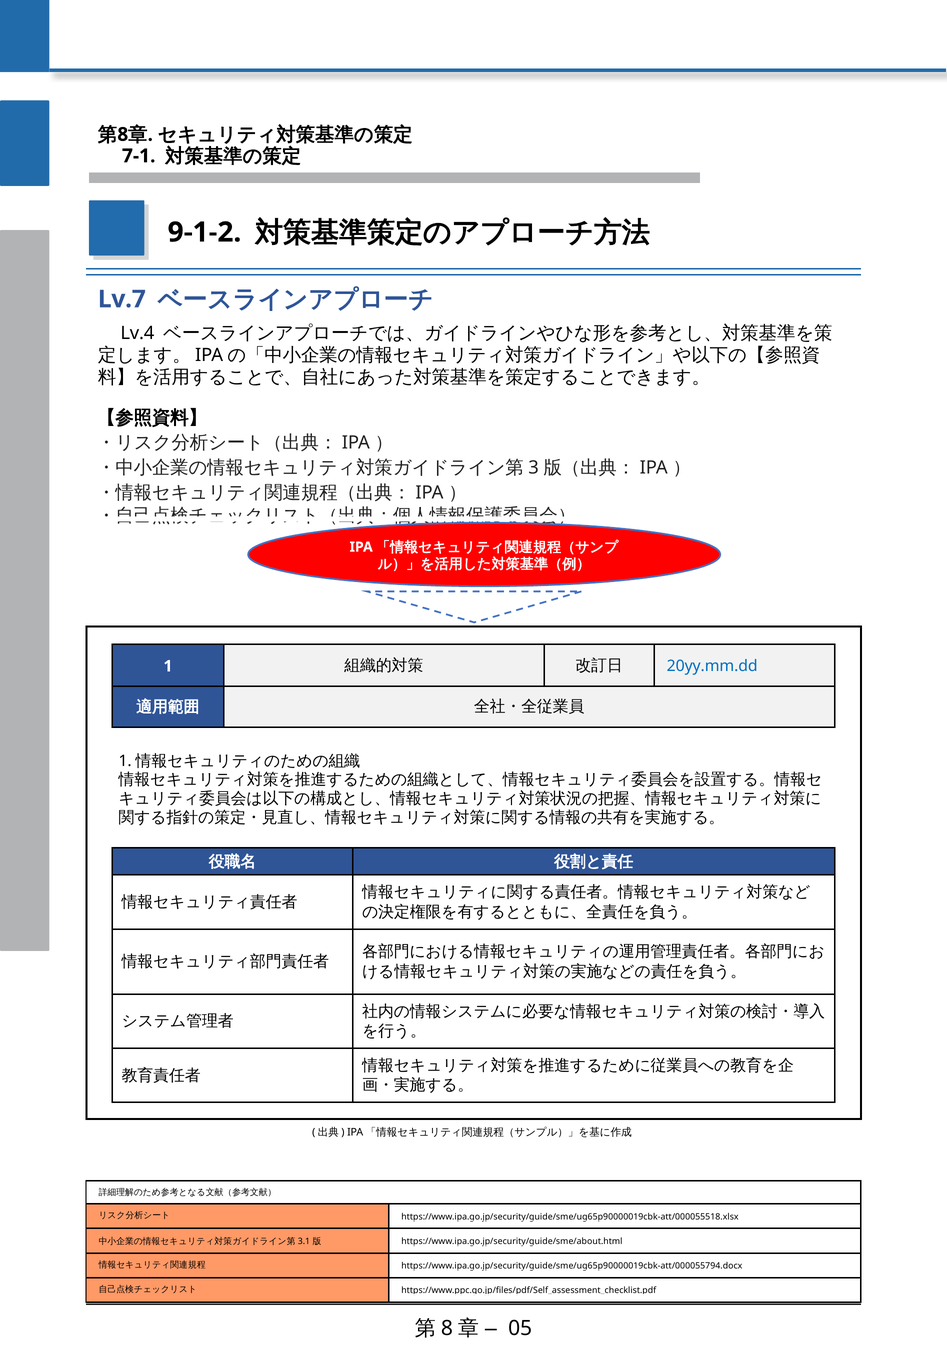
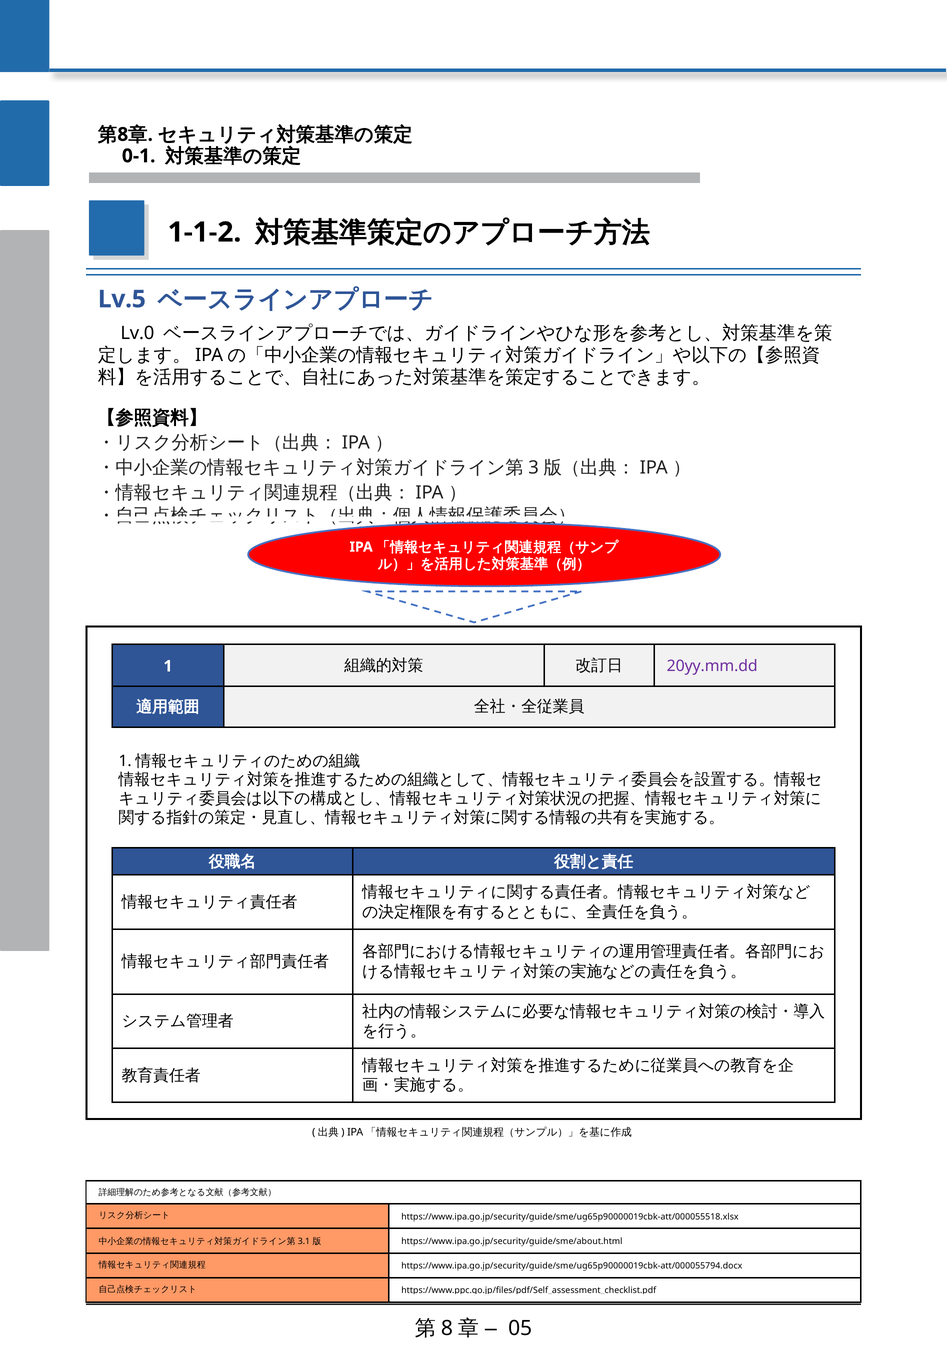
7-1: 7-1 -> 0-1
9-1-2: 9-1-2 -> 1-1-2
Lv.7: Lv.7 -> Lv.5
Lv.4: Lv.4 -> Lv.0
20yy.mm.dd colour: blue -> purple
